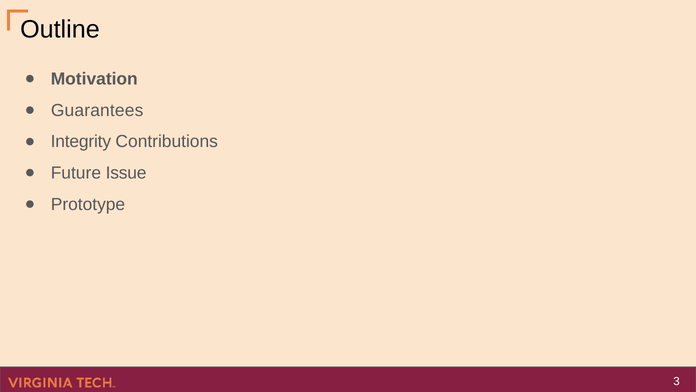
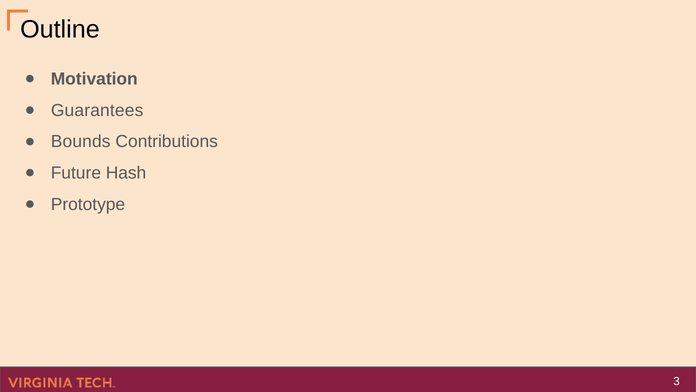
Integrity: Integrity -> Bounds
Issue: Issue -> Hash
